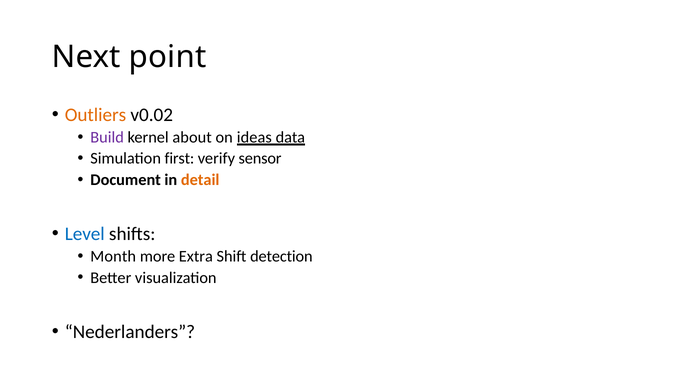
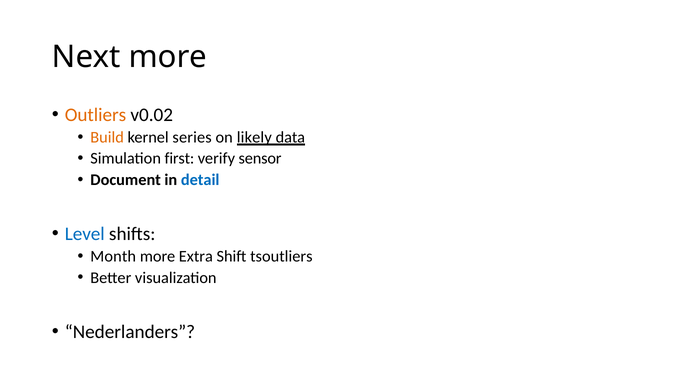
Next point: point -> more
Build colour: purple -> orange
about: about -> series
ideas: ideas -> likely
detail colour: orange -> blue
detection: detection -> tsoutliers
